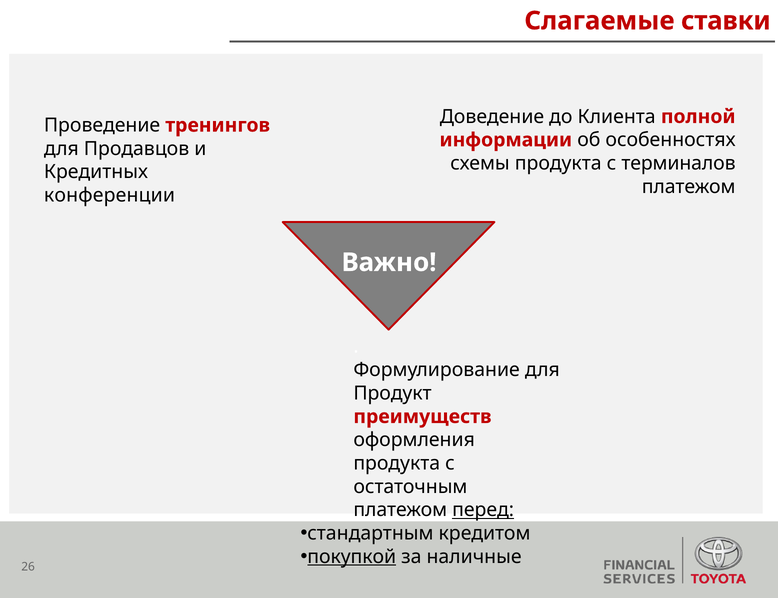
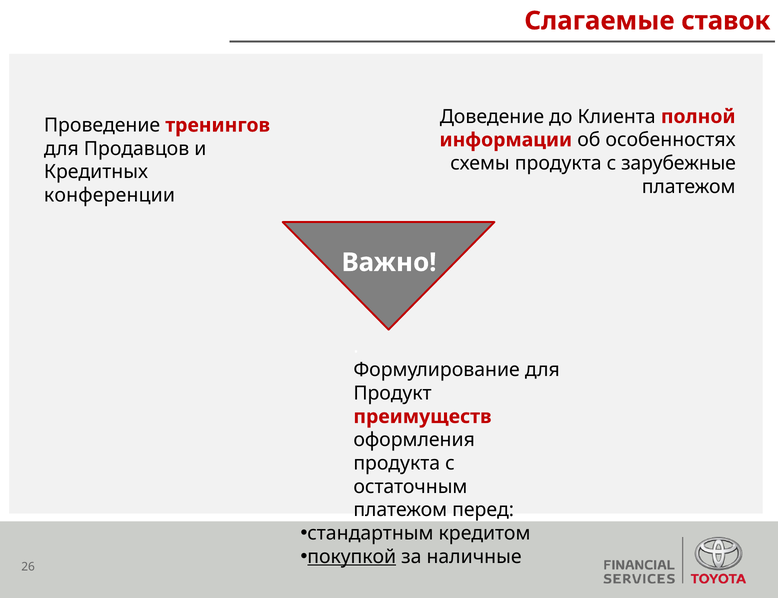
ставки: ставки -> ставок
терминалов: терминалов -> зарубежные
перед underline: present -> none
